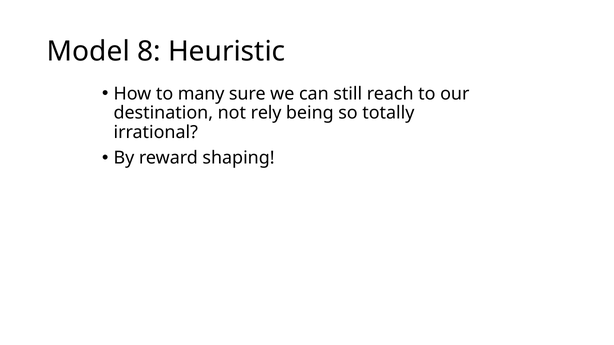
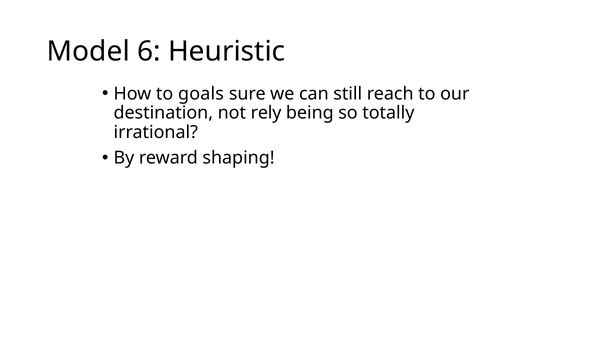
8: 8 -> 6
many: many -> goals
